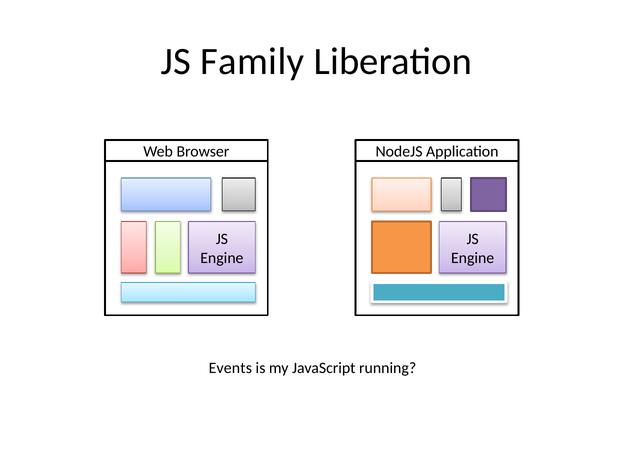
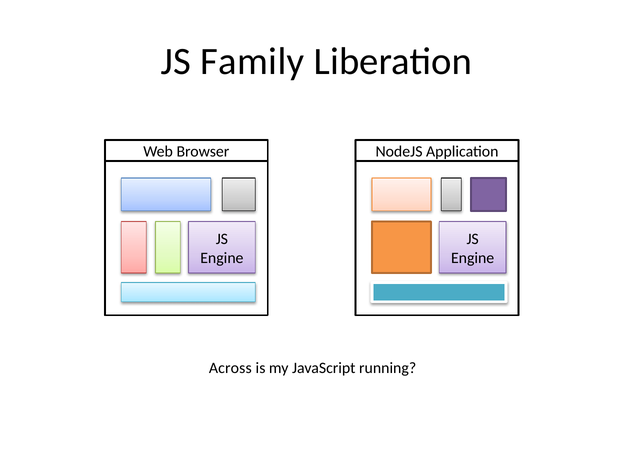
Events: Events -> Across
